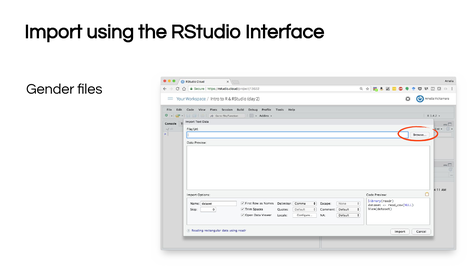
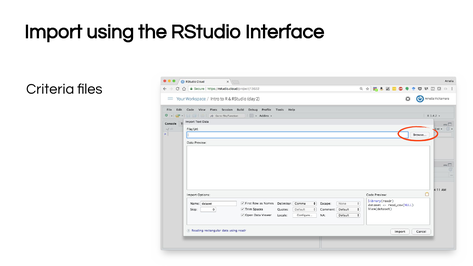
Gender: Gender -> Criteria
